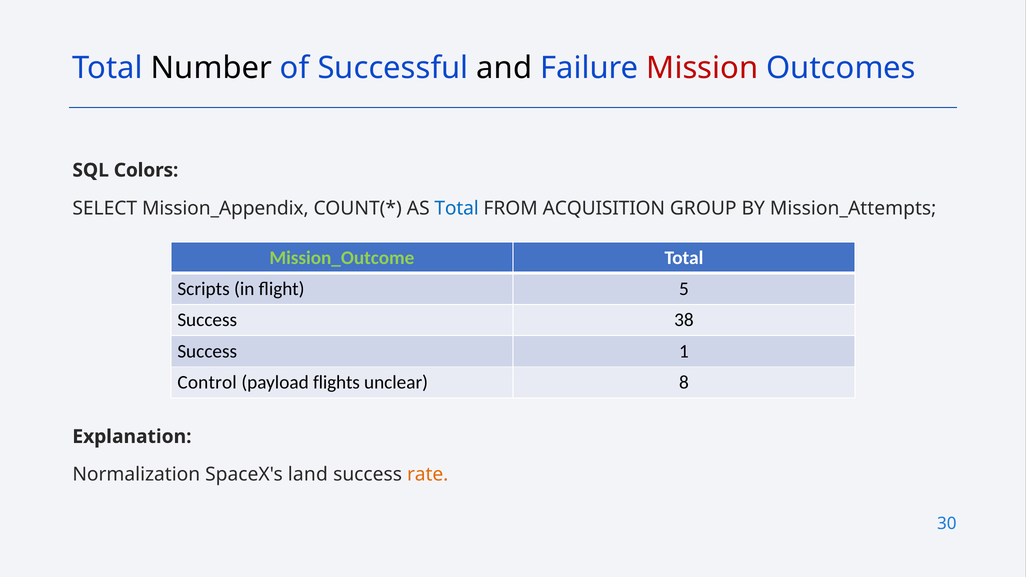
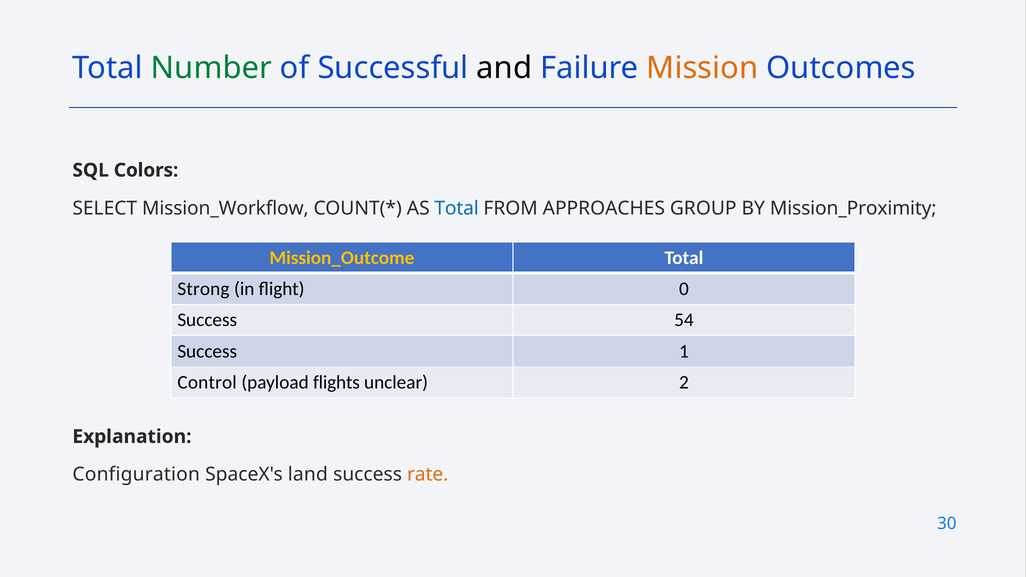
Number colour: black -> green
Mission colour: red -> orange
Mission_Appendix: Mission_Appendix -> Mission_Workflow
ACQUISITION: ACQUISITION -> APPROACHES
Mission_Attempts: Mission_Attempts -> Mission_Proximity
Mission_Outcome colour: light green -> yellow
Scripts: Scripts -> Strong
5: 5 -> 0
38: 38 -> 54
8: 8 -> 2
Normalization: Normalization -> Configuration
